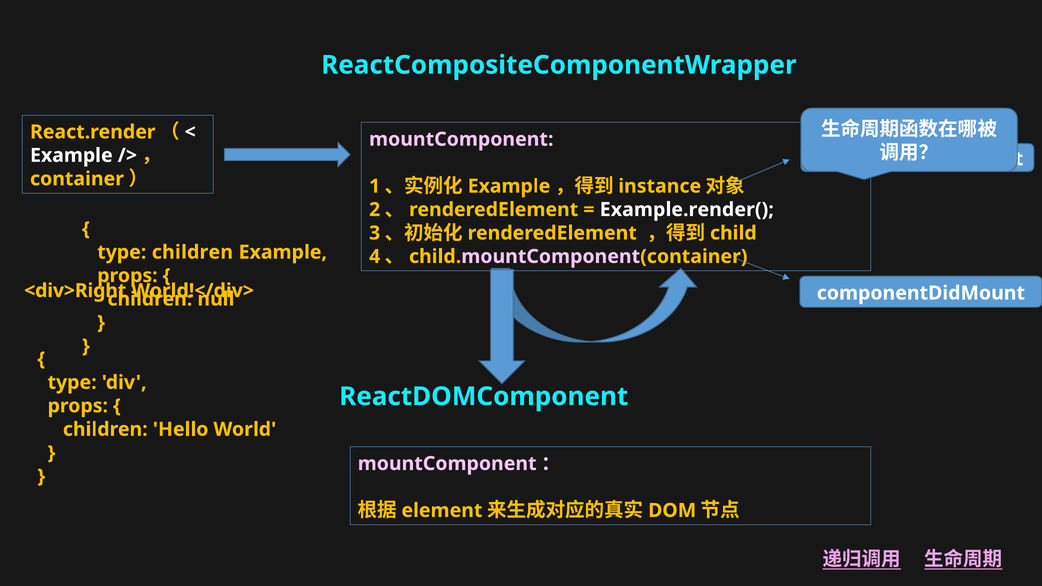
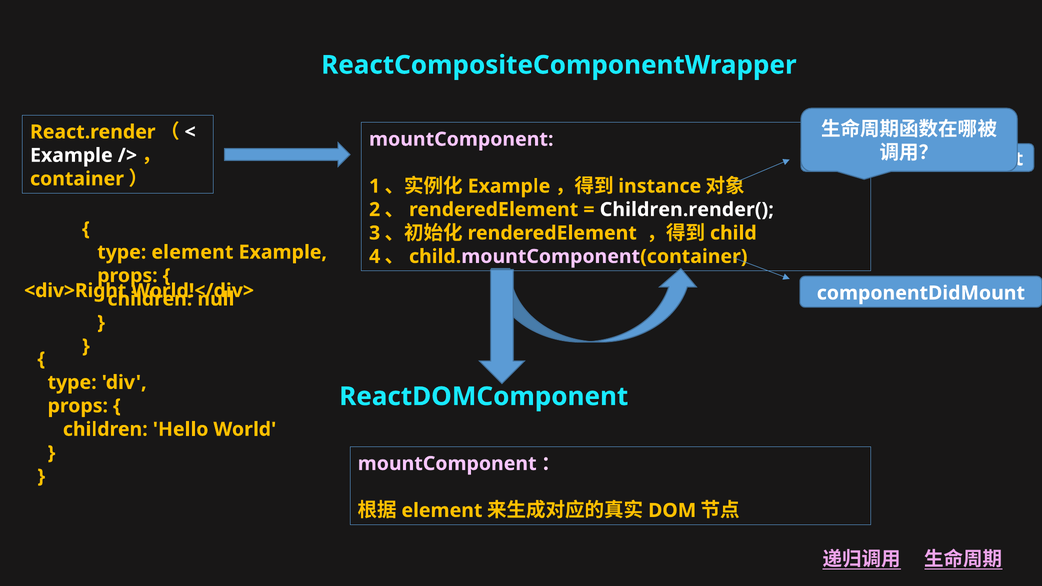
Example.render(: Example.render( -> Children.render(
type children: children -> element
